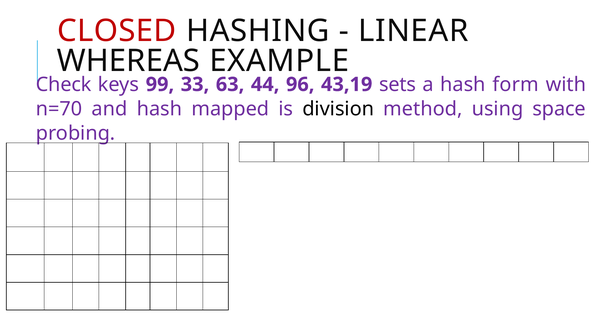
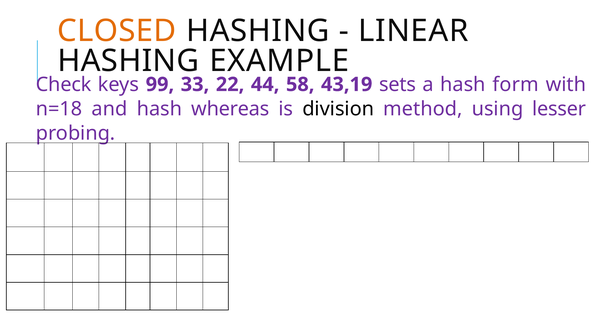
CLOSED colour: red -> orange
WHEREAS at (128, 61): WHEREAS -> HASHING
63: 63 -> 22
96: 96 -> 58
n=70: n=70 -> n=18
mapped: mapped -> whereas
space: space -> lesser
